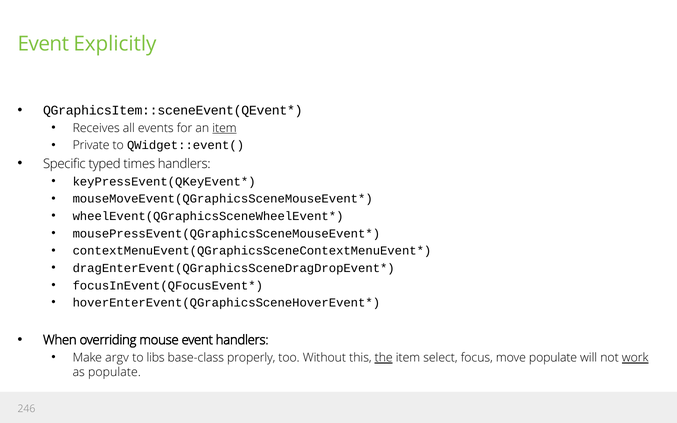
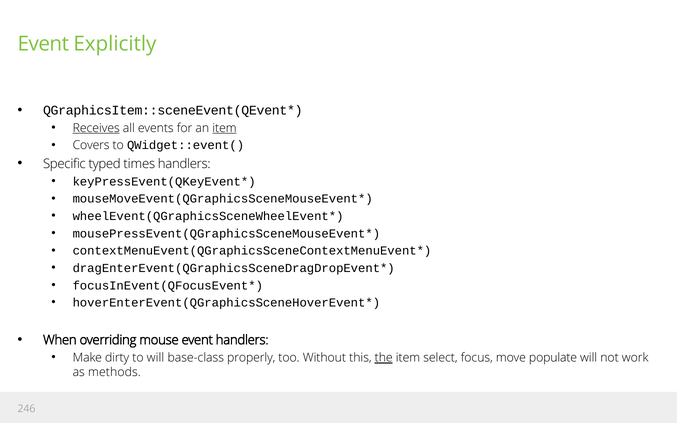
Receives underline: none -> present
Private: Private -> Covers
argv: argv -> dirty
to libs: libs -> will
work underline: present -> none
as populate: populate -> methods
